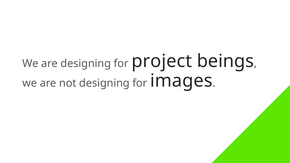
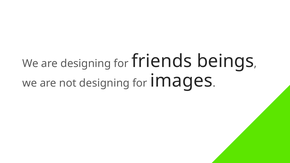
project: project -> friends
